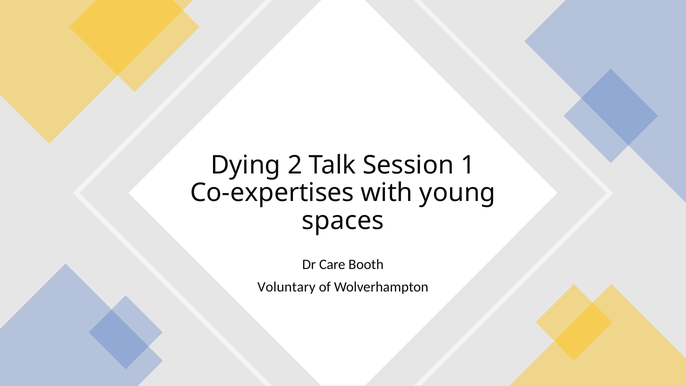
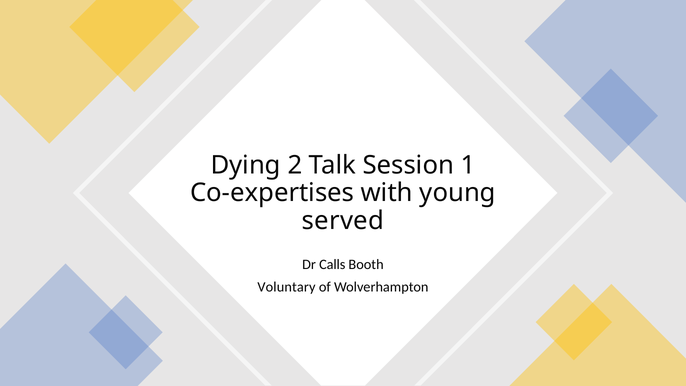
spaces: spaces -> served
Care: Care -> Calls
